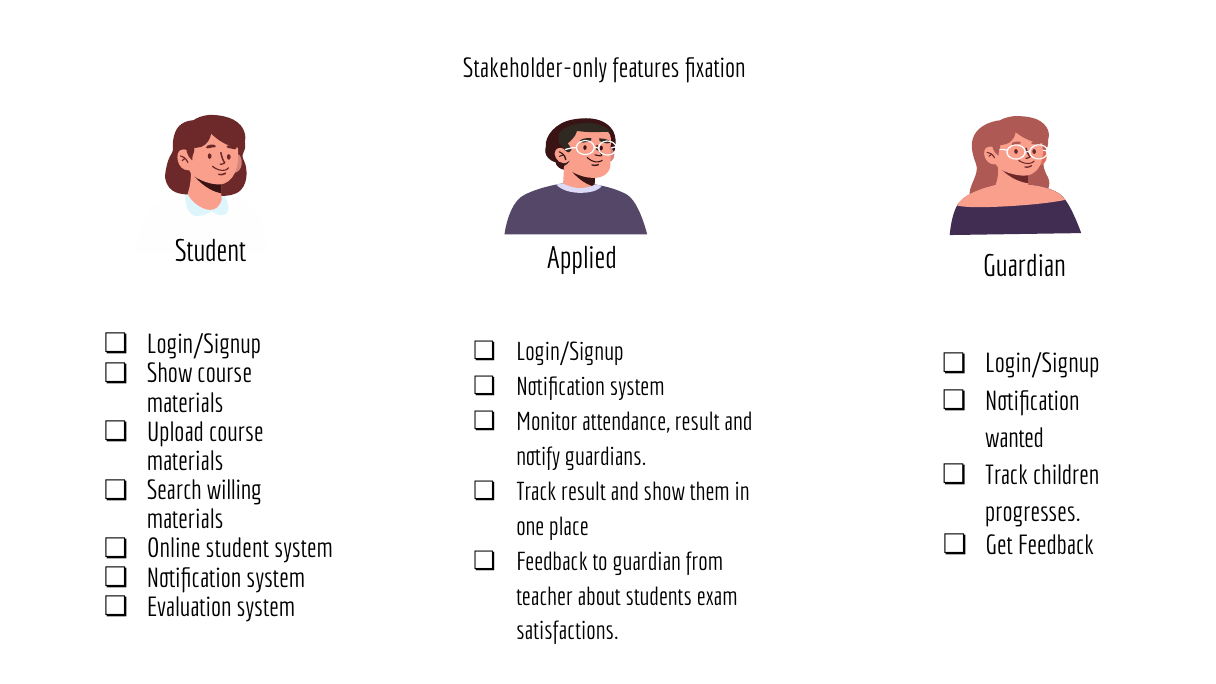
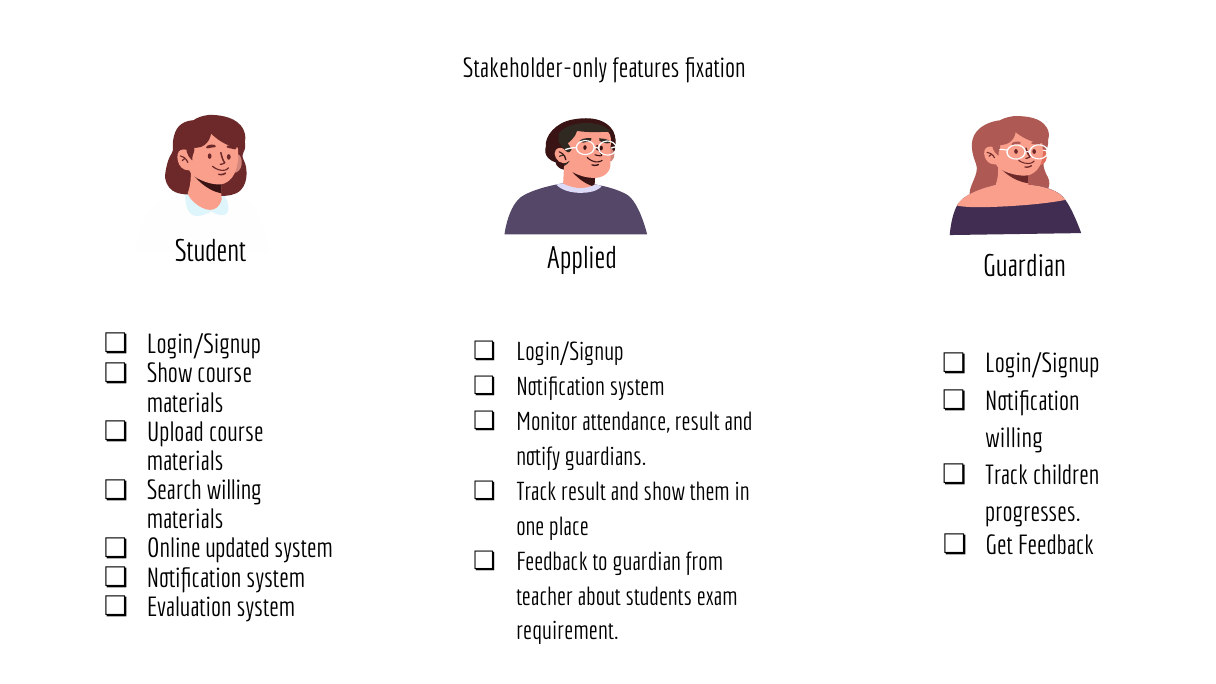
wanted at (1015, 438): wanted -> willing
Online student: student -> updated
satisfactions: satisfactions -> requirement
